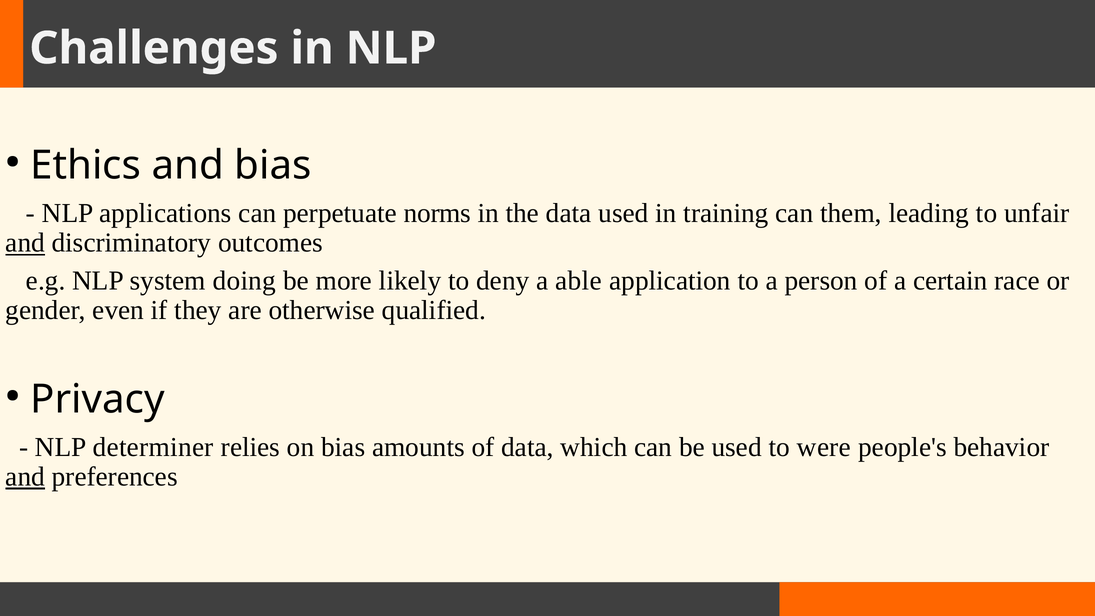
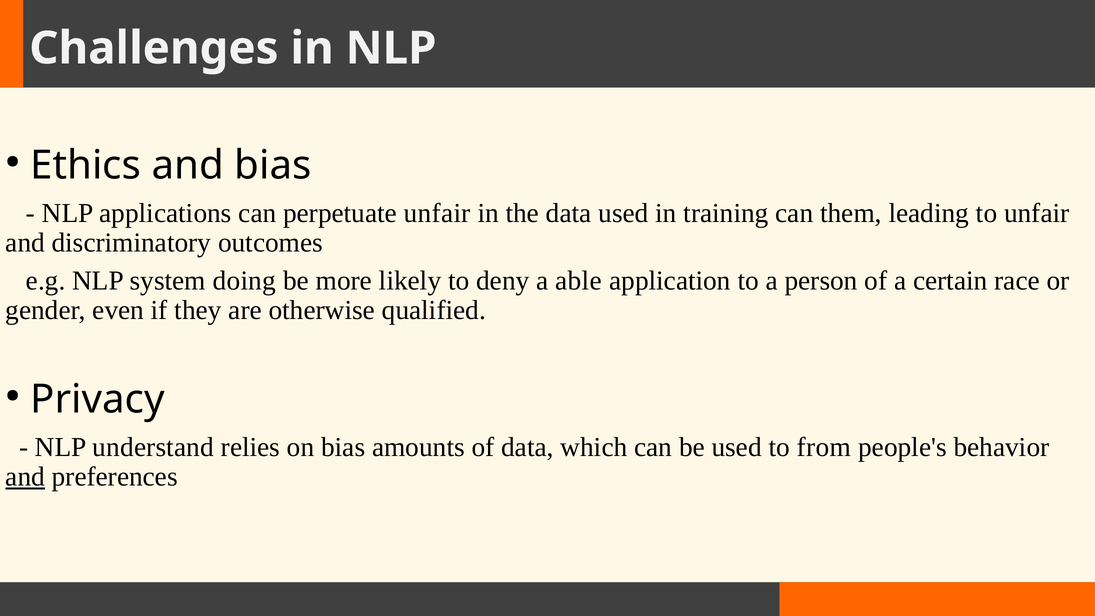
perpetuate norms: norms -> unfair
and at (25, 243) underline: present -> none
determiner: determiner -> understand
were: were -> from
